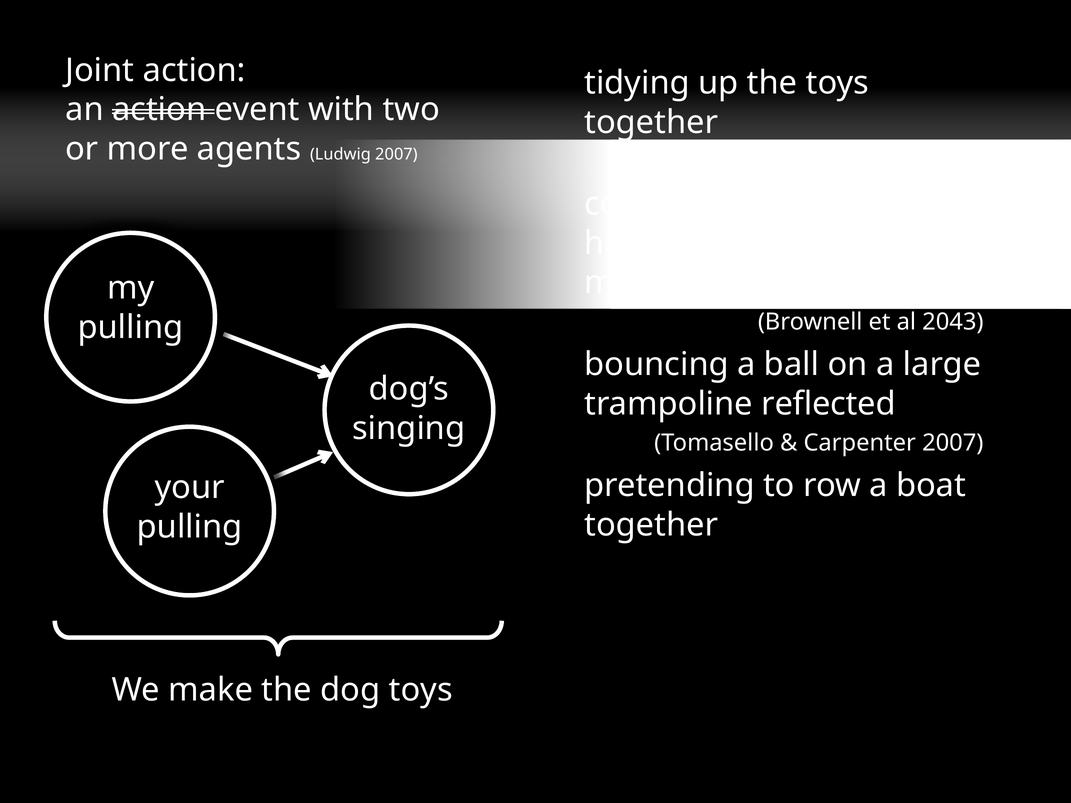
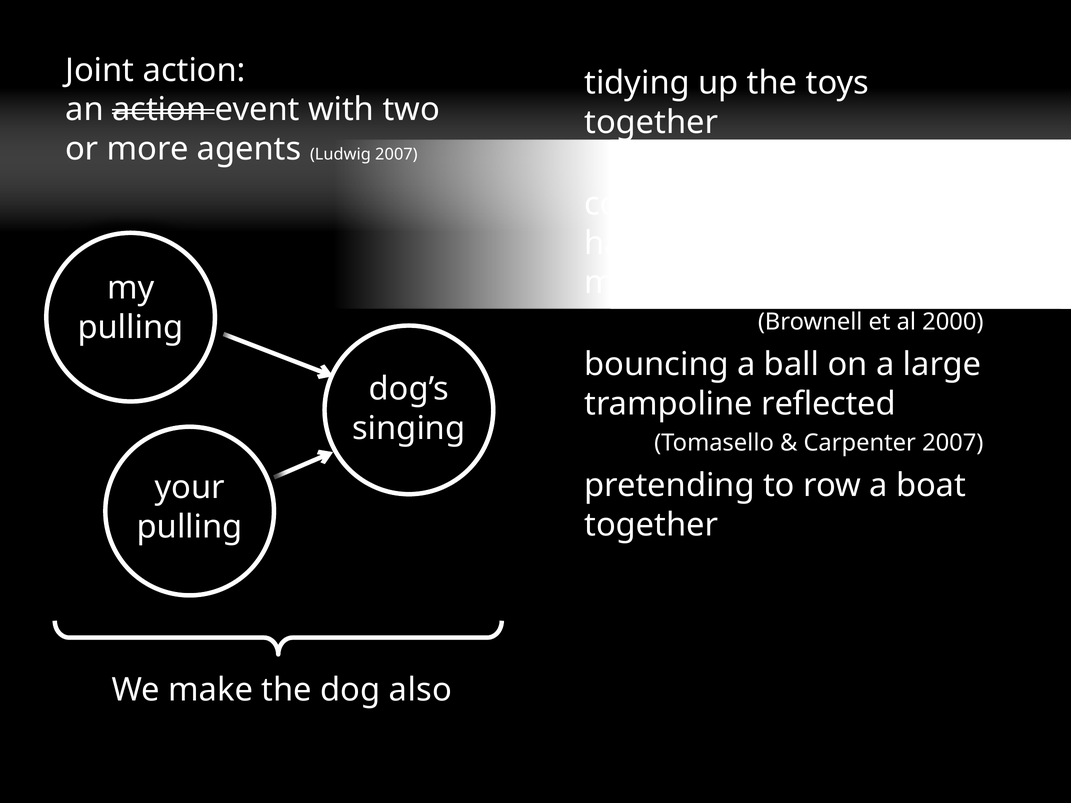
2043: 2043 -> 2000
dog toys: toys -> also
